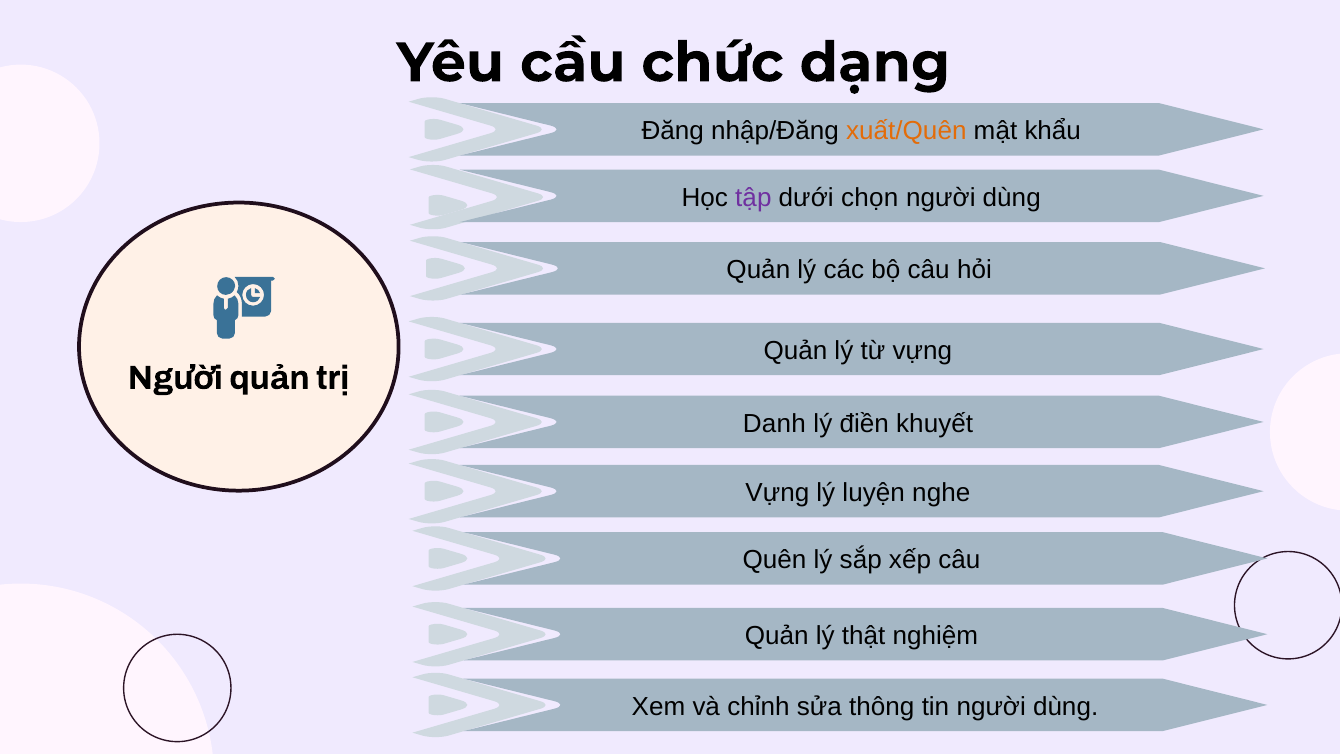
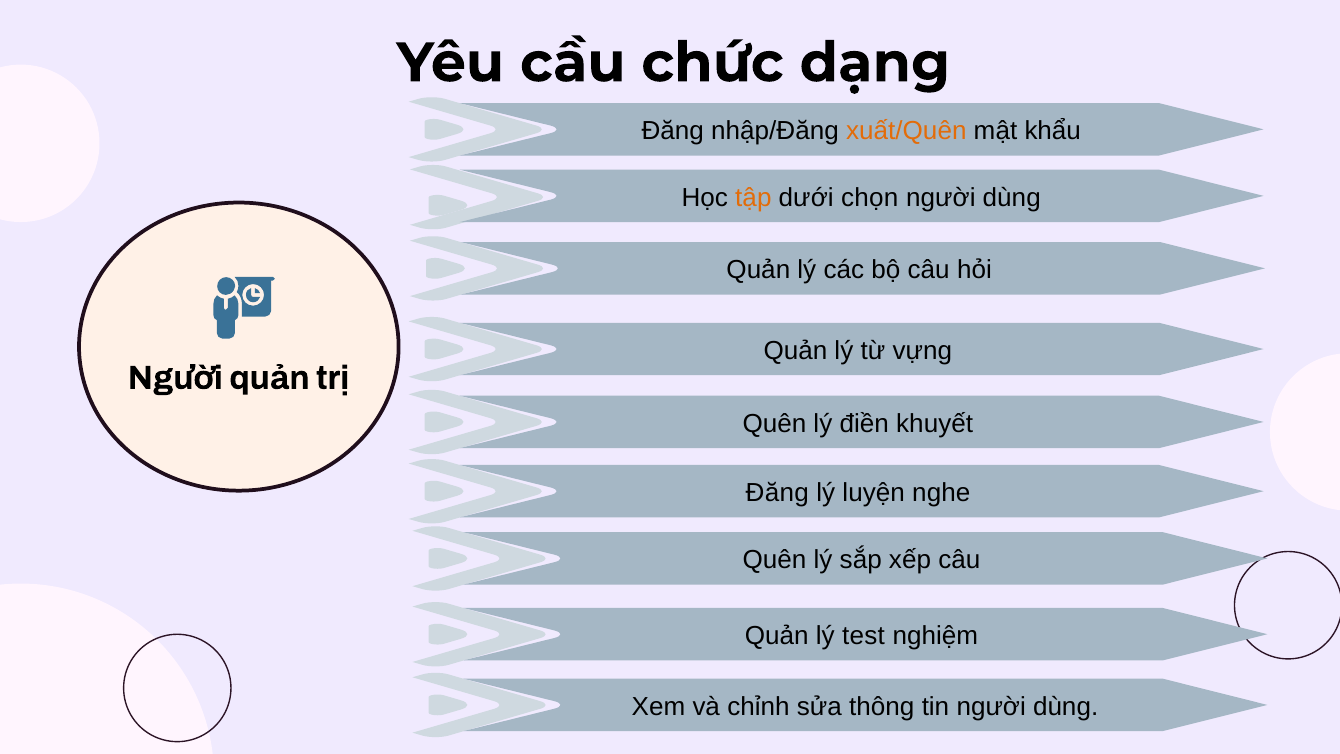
tập colour: purple -> orange
Danh at (774, 424): Danh -> Quên
Vựng at (777, 493): Vựng -> Đăng
thật: thật -> test
